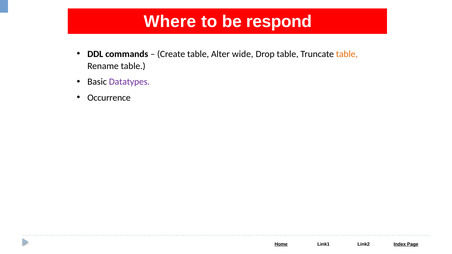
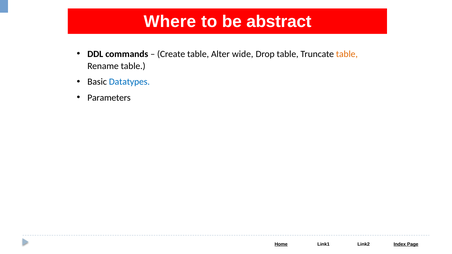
respond: respond -> abstract
Datatypes colour: purple -> blue
Occurrence: Occurrence -> Parameters
